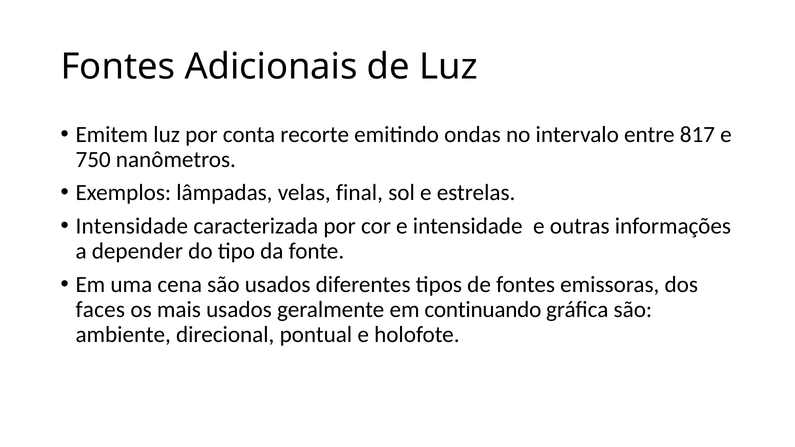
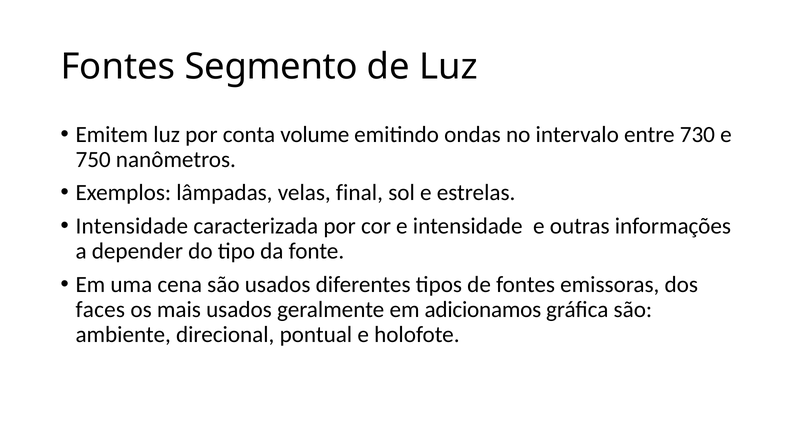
Adicionais: Adicionais -> Segmento
recorte: recorte -> volume
817: 817 -> 730
continuando: continuando -> adicionamos
